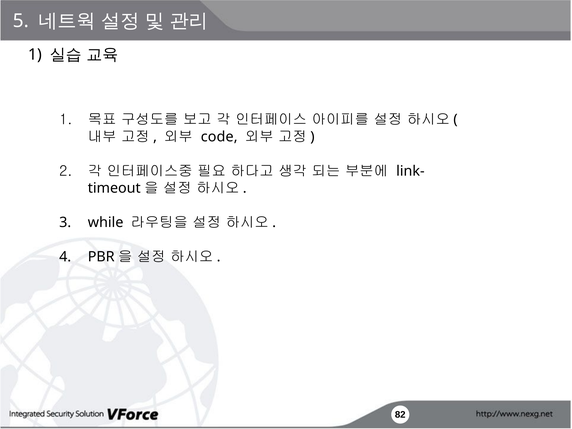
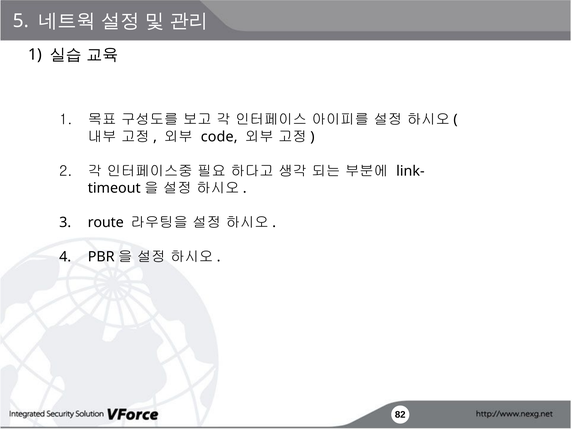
while: while -> route
